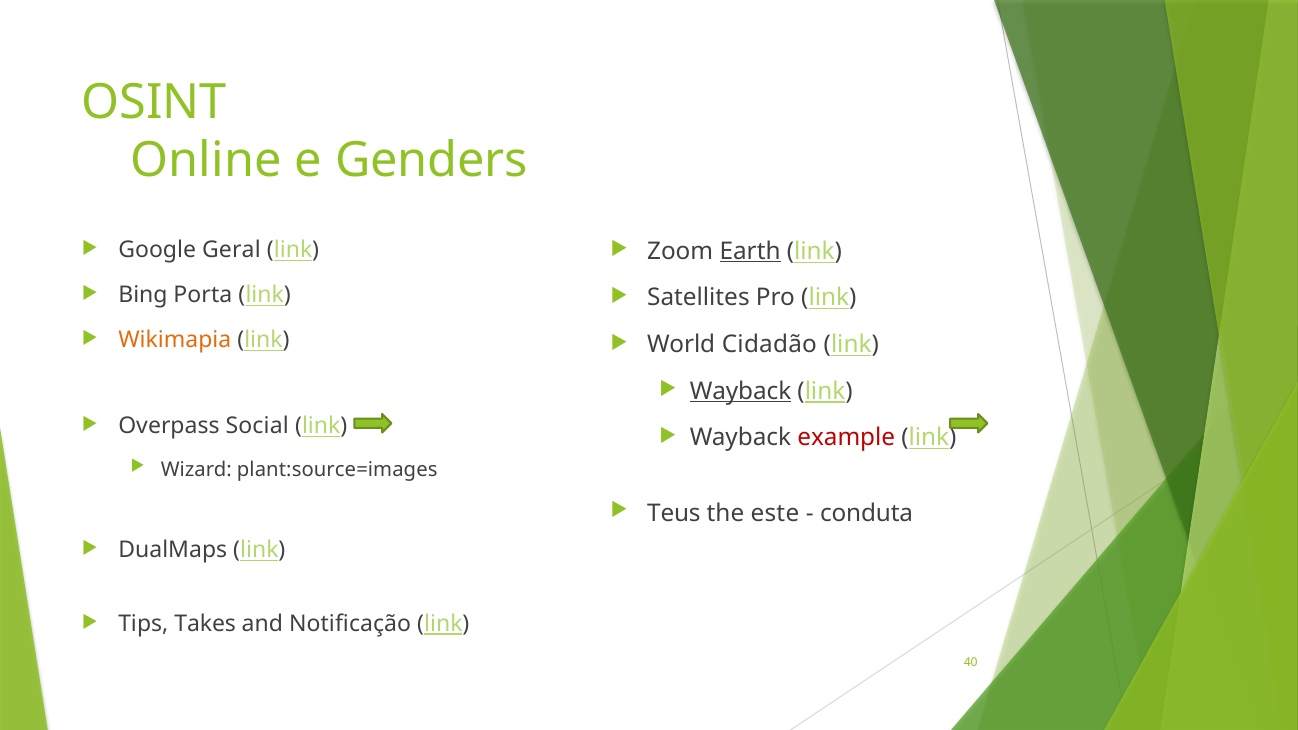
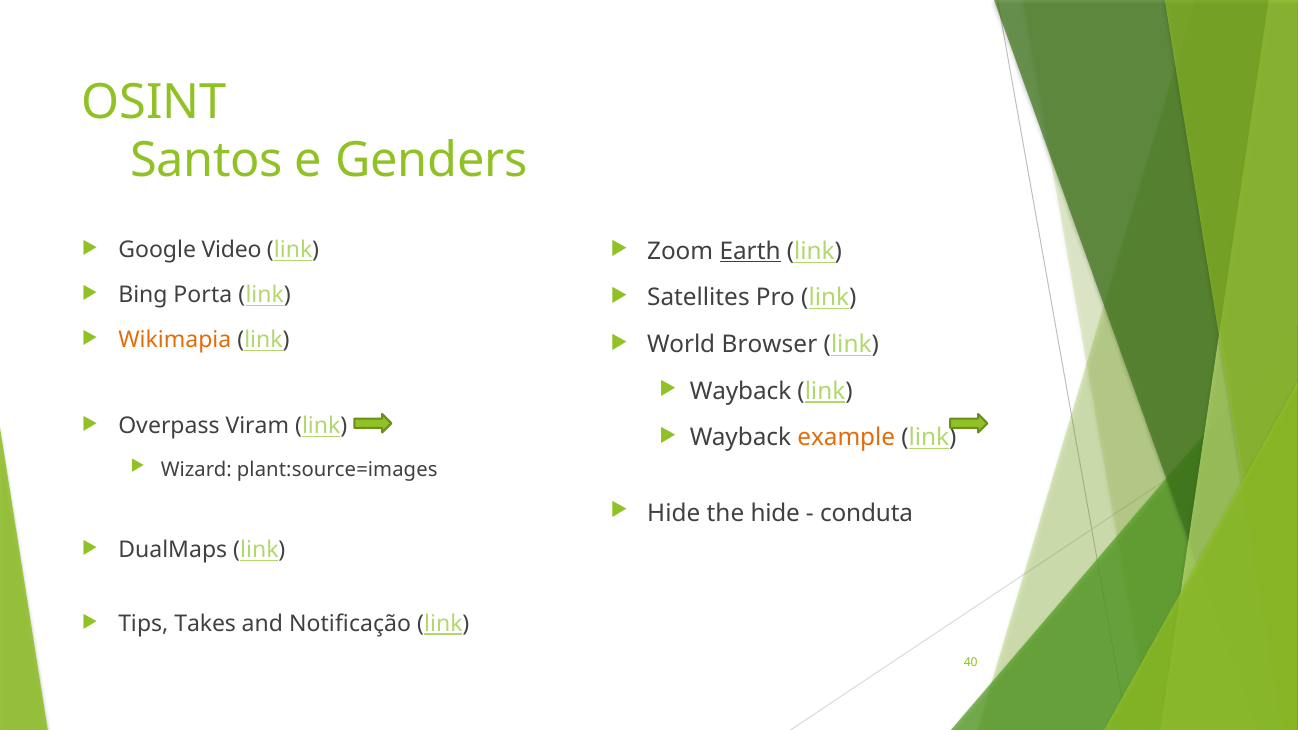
Online: Online -> Santos
Geral: Geral -> Video
Cidadão: Cidadão -> Browser
Wayback at (741, 391) underline: present -> none
Social: Social -> Viram
example colour: red -> orange
Teus at (674, 514): Teus -> Hide
the este: este -> hide
